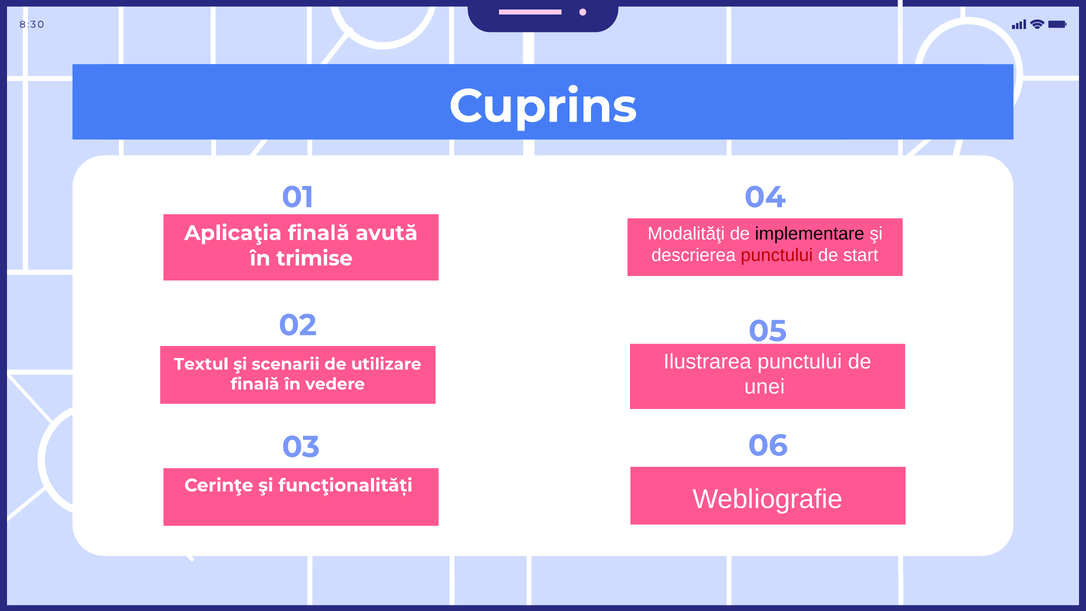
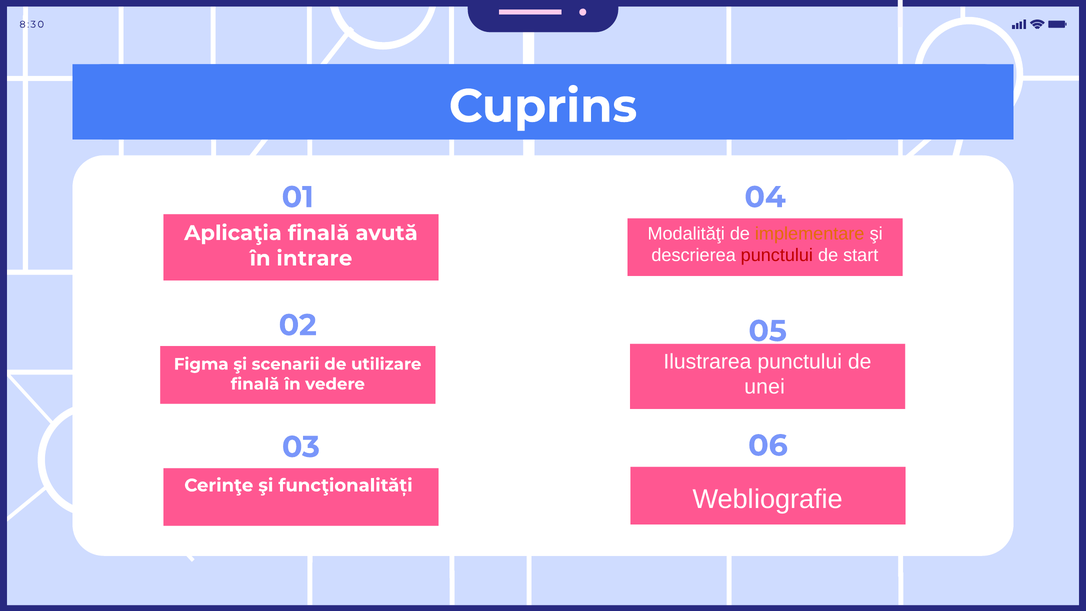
implementare colour: black -> orange
trimise: trimise -> intrare
Textul: Textul -> Figma
